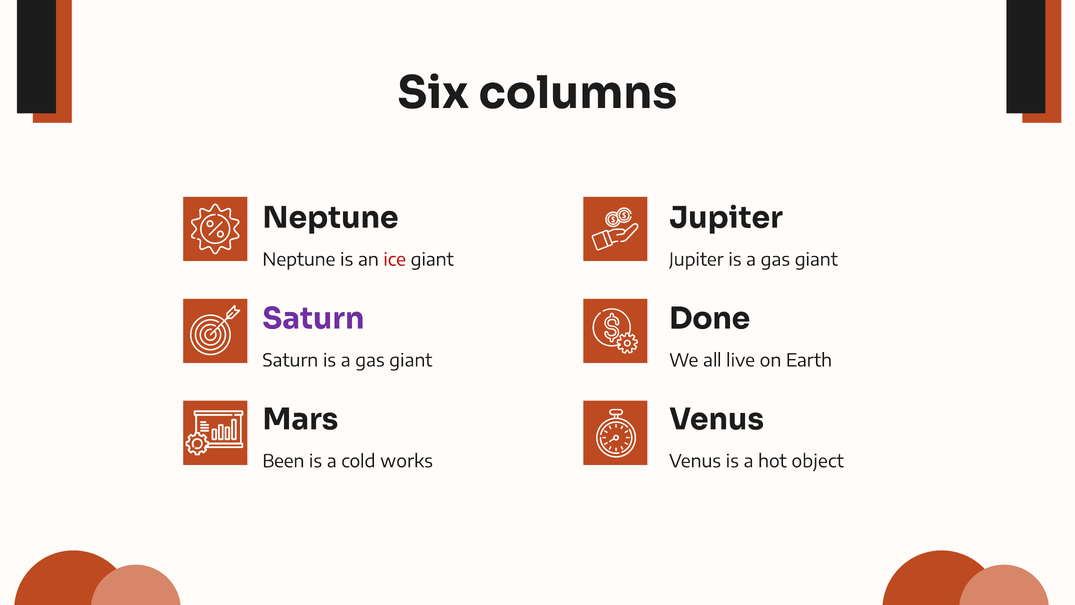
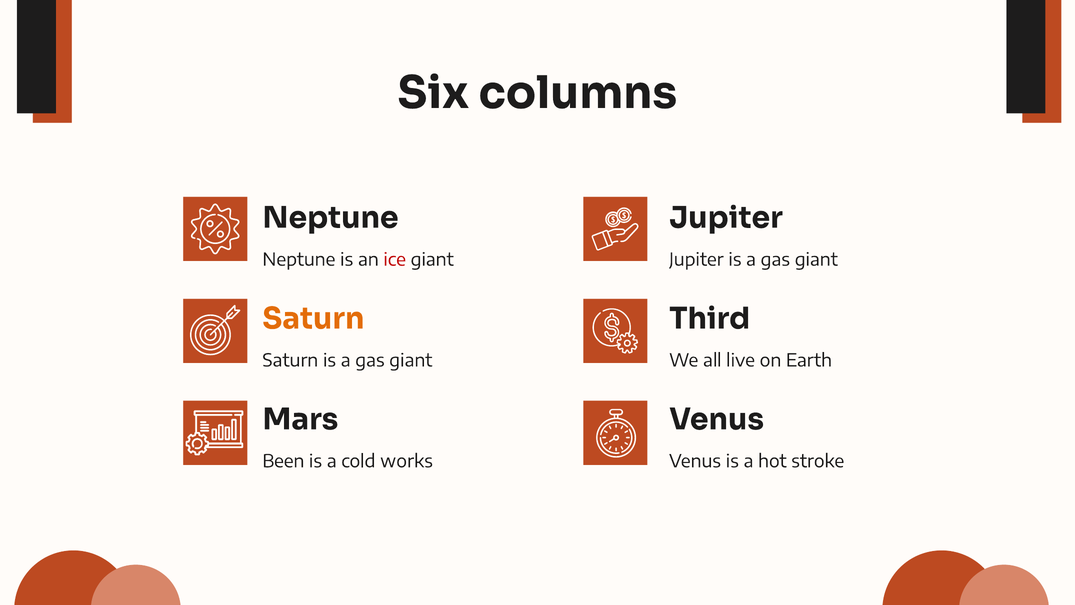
Saturn at (313, 319) colour: purple -> orange
Done: Done -> Third
object: object -> stroke
